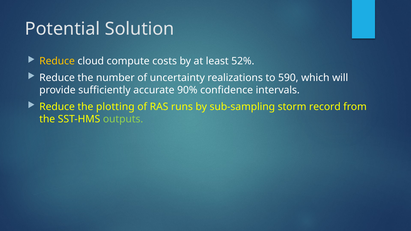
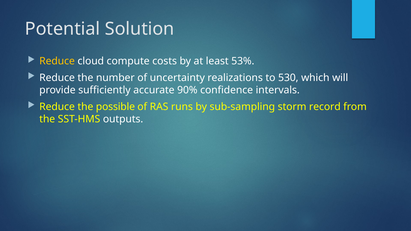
52%: 52% -> 53%
590: 590 -> 530
plotting: plotting -> possible
outputs colour: light green -> white
